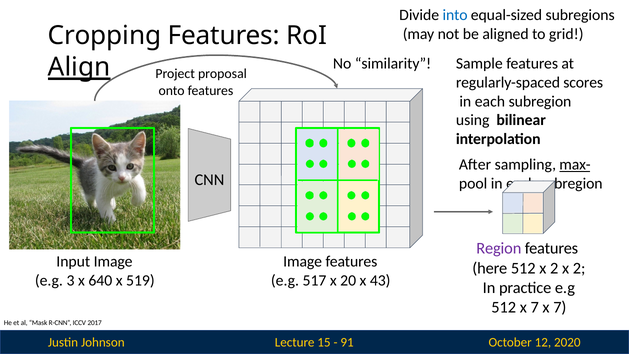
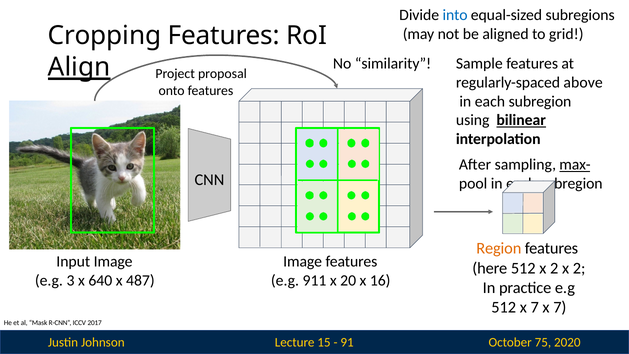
scores: scores -> above
bilinear underline: none -> present
Region colour: purple -> orange
519: 519 -> 487
517: 517 -> 911
43: 43 -> 16
12: 12 -> 75
